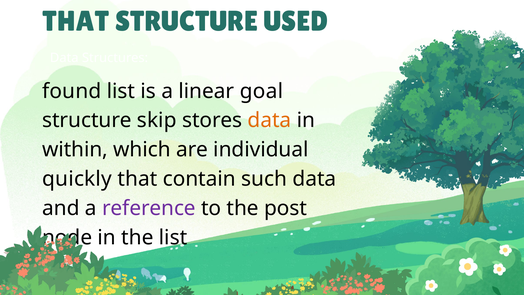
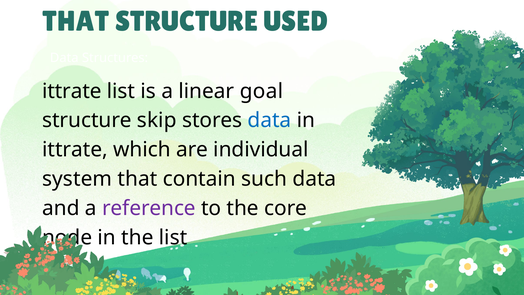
found at (72, 91): found -> ittrate
data at (269, 120) colour: orange -> blue
within at (75, 150): within -> ittrate
quickly: quickly -> system
post: post -> core
